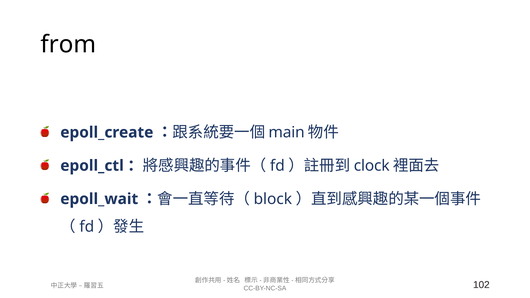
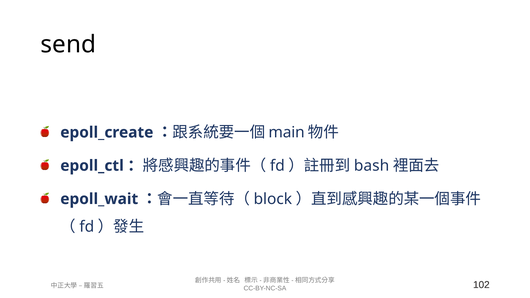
from: from -> send
clock: clock -> bash
